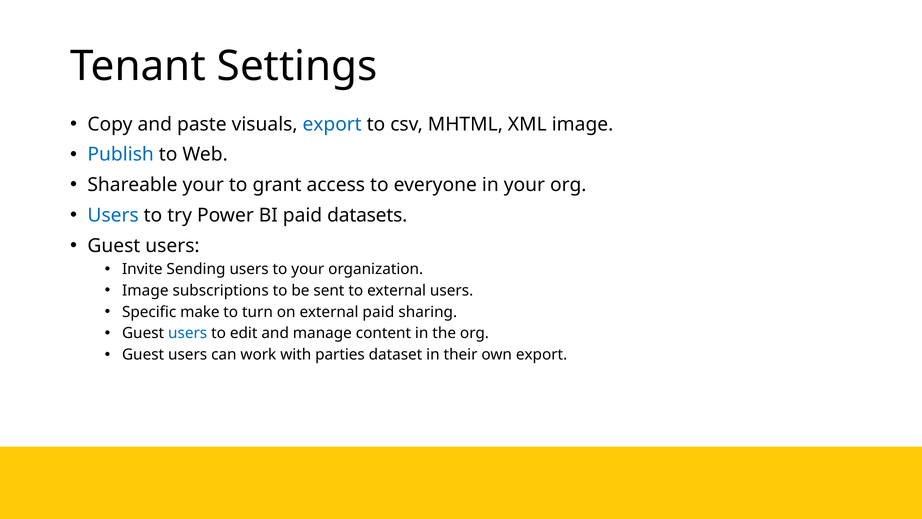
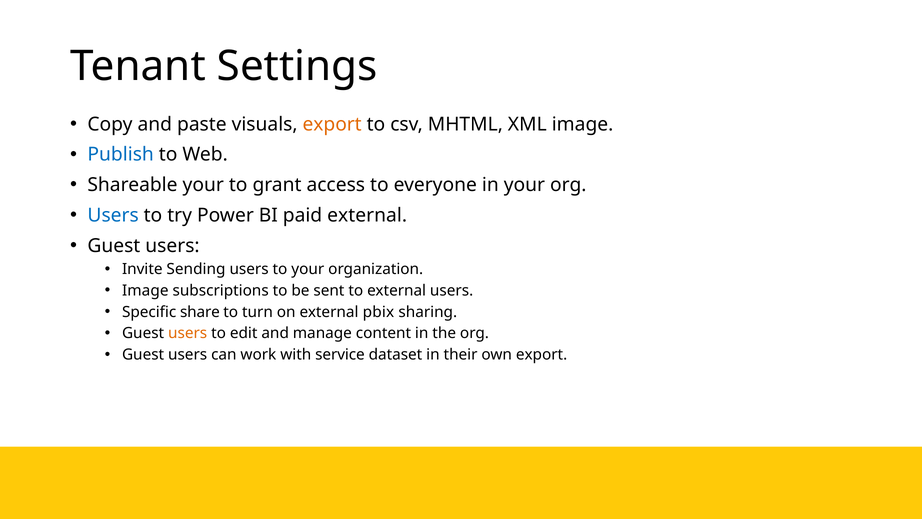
export at (332, 124) colour: blue -> orange
paid datasets: datasets -> external
make: make -> share
external paid: paid -> pbix
users at (188, 333) colour: blue -> orange
parties: parties -> service
